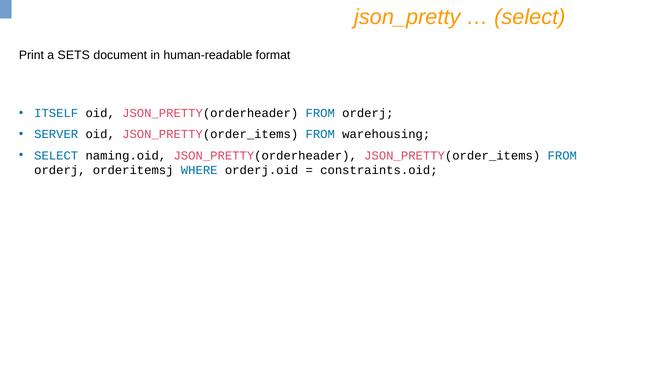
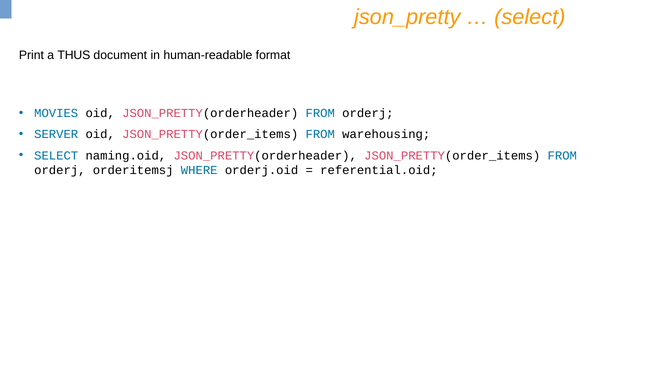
SETS: SETS -> THUS
ITSELF: ITSELF -> MOVIES
constraints.oid: constraints.oid -> referential.oid
